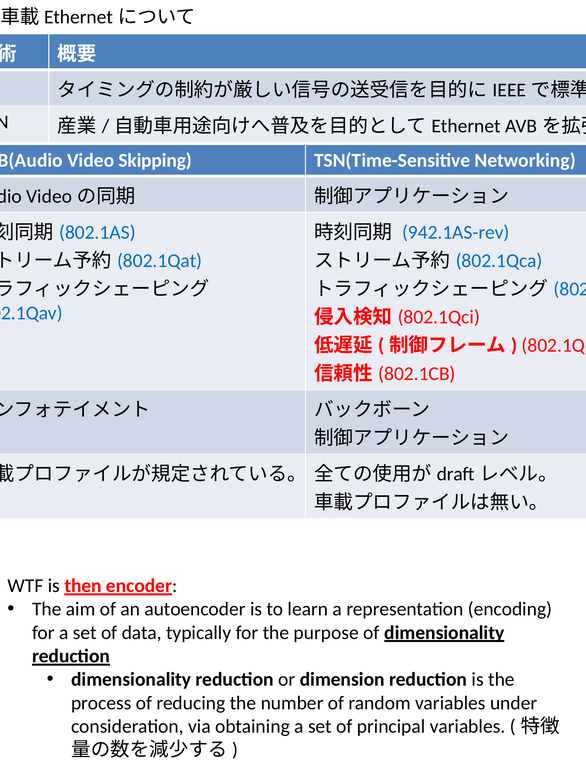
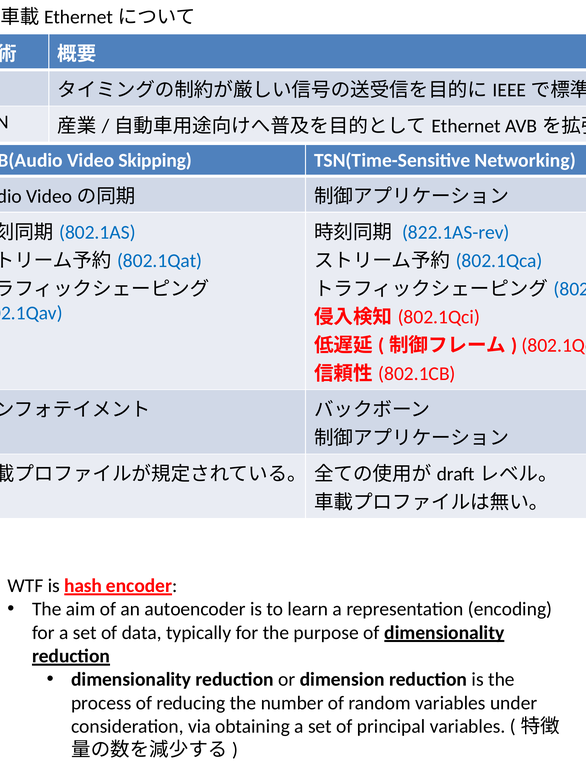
942.1AS-rev: 942.1AS-rev -> 822.1AS-rev
then: then -> hash
